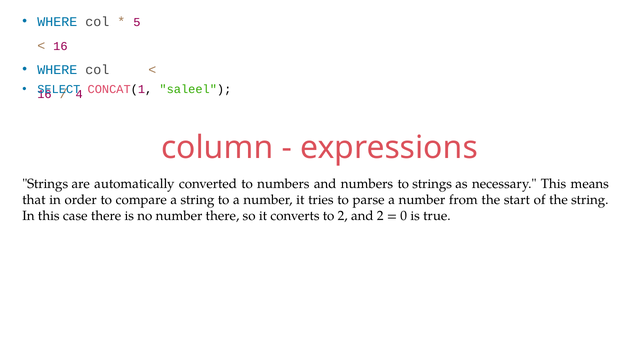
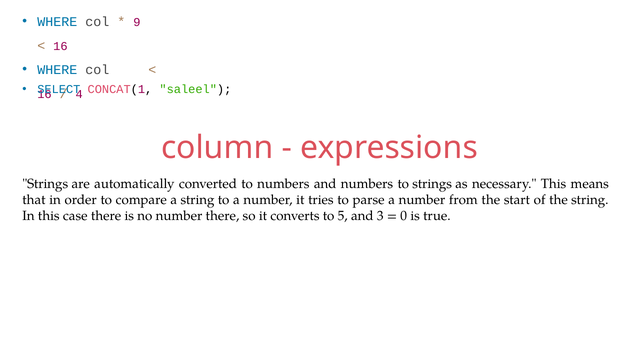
5: 5 -> 9
to 2: 2 -> 5
and 2: 2 -> 3
